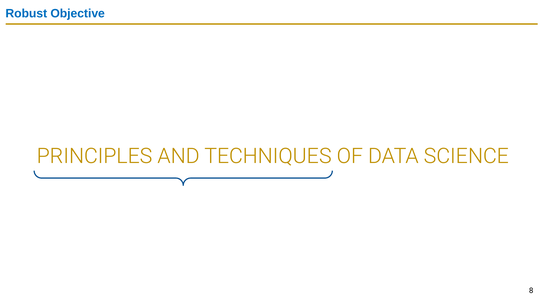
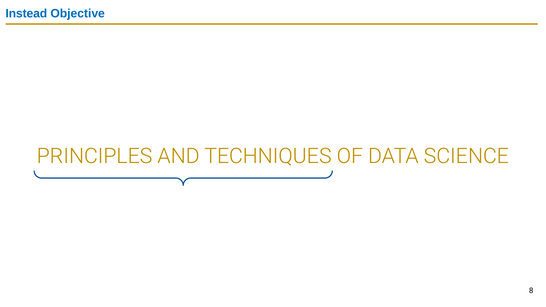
Robust: Robust -> Instead
